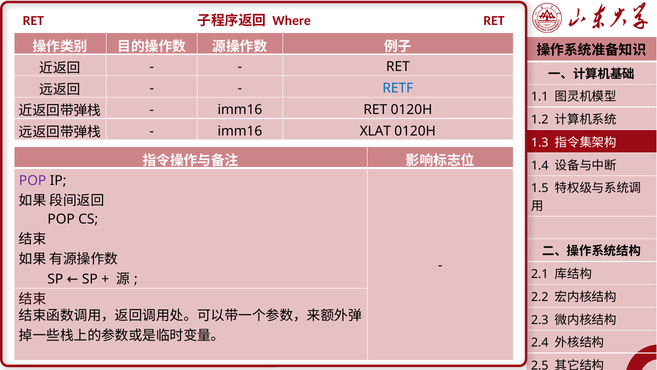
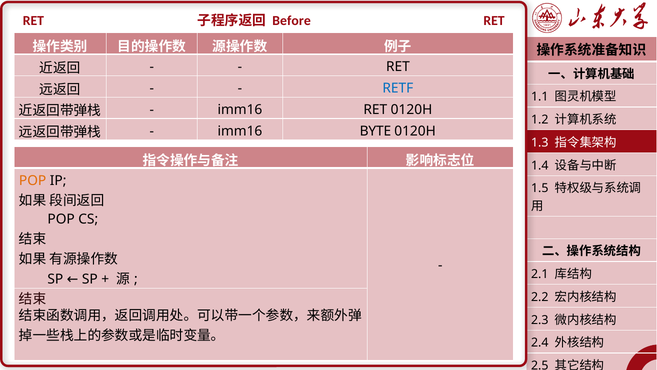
Where: Where -> Before
XLAT: XLAT -> BYTE
POP at (33, 181) colour: purple -> orange
